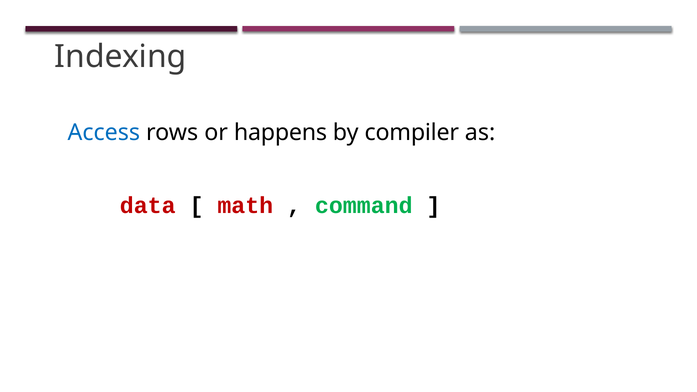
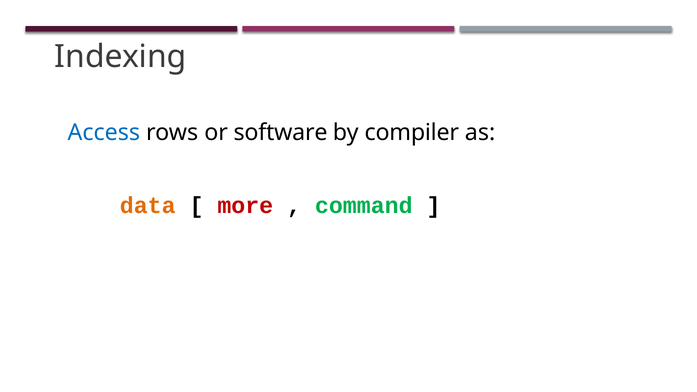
happens: happens -> software
data colour: red -> orange
math: math -> more
